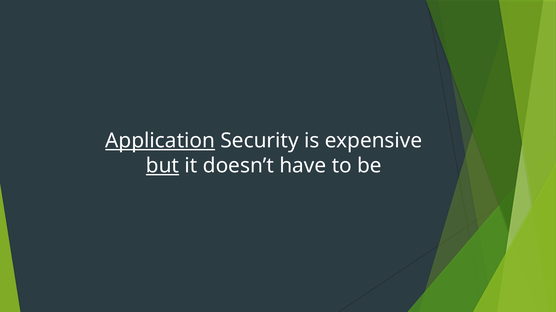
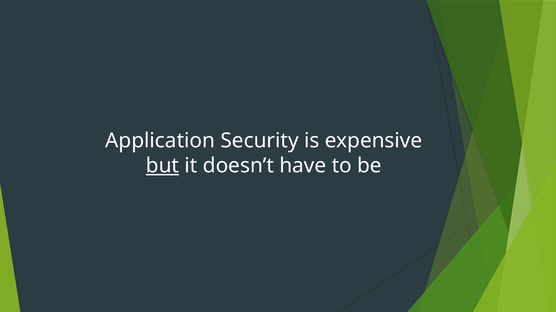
Application underline: present -> none
